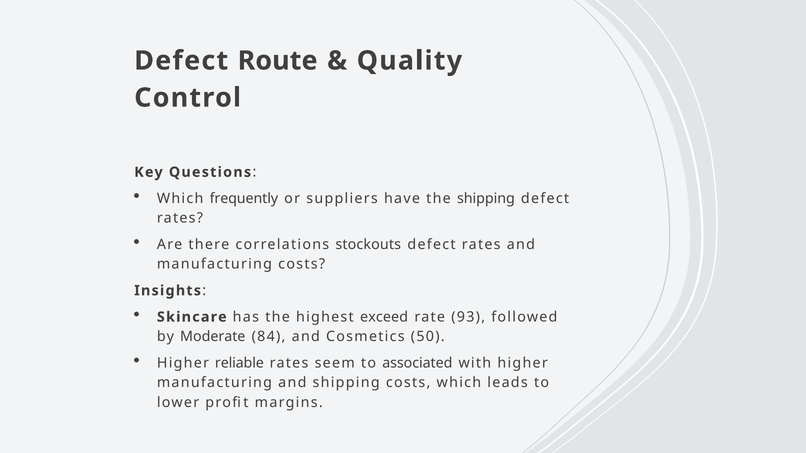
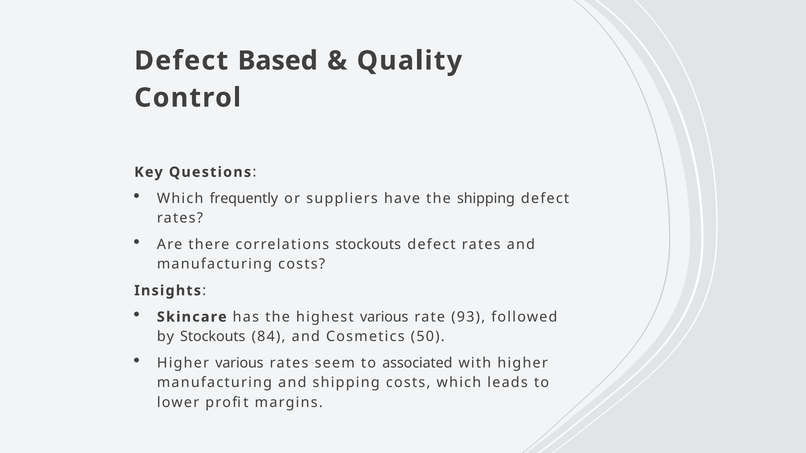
Route: Route -> Based
highest exceed: exceed -> various
by Moderate: Moderate -> Stockouts
Higher reliable: reliable -> various
